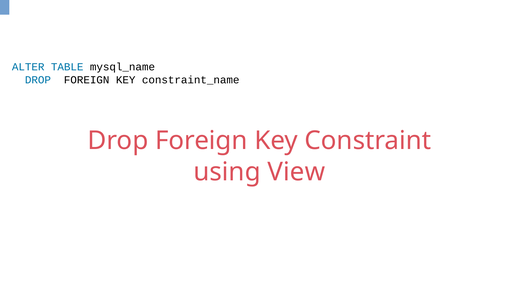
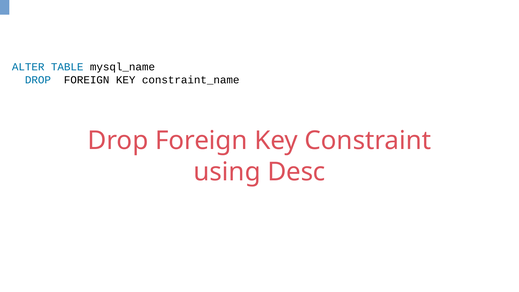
View: View -> Desc
